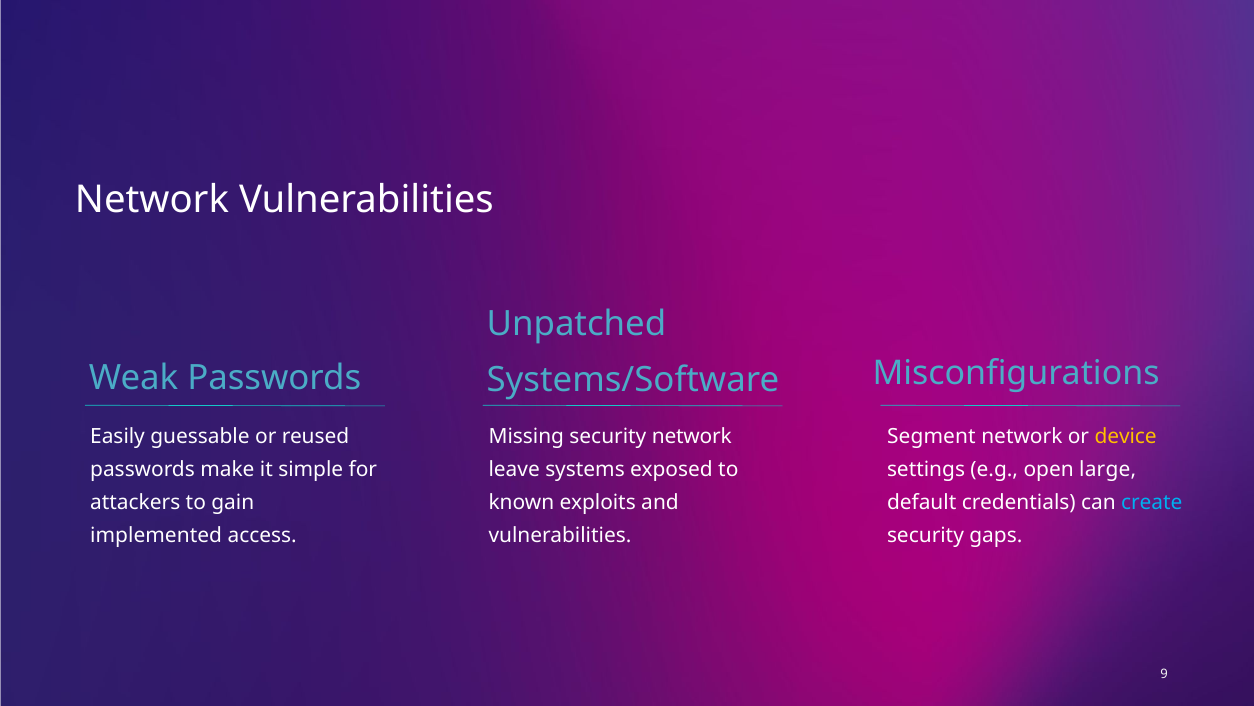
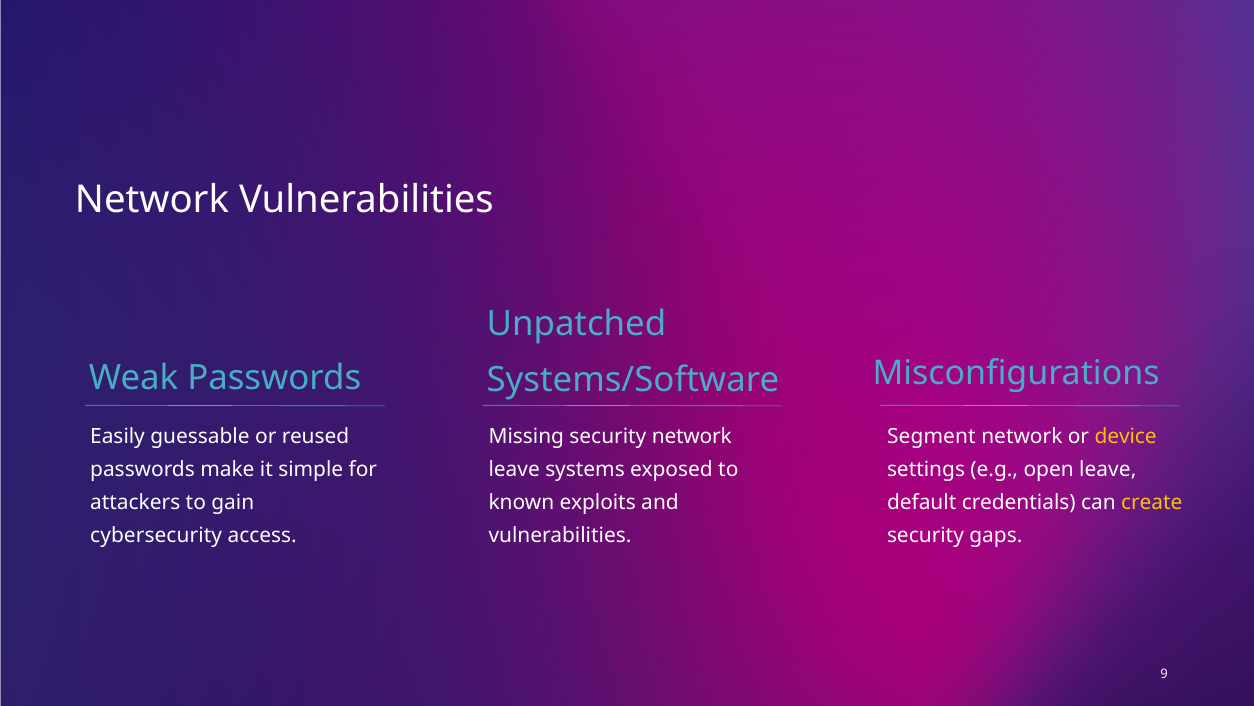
open large: large -> leave
create colour: light blue -> yellow
implemented: implemented -> cybersecurity
